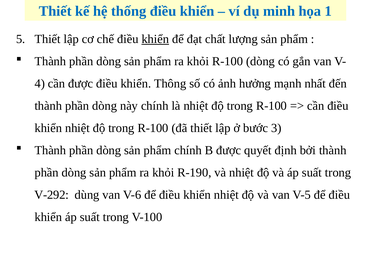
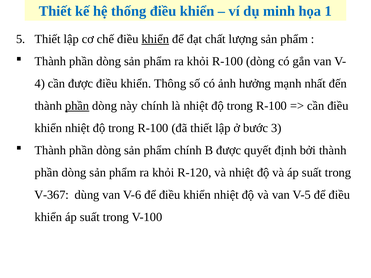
phần at (77, 106) underline: none -> present
R-190: R-190 -> R-120
V-292: V-292 -> V-367
